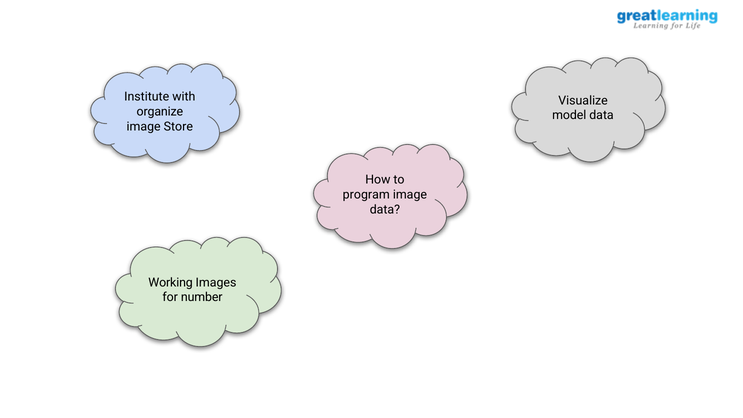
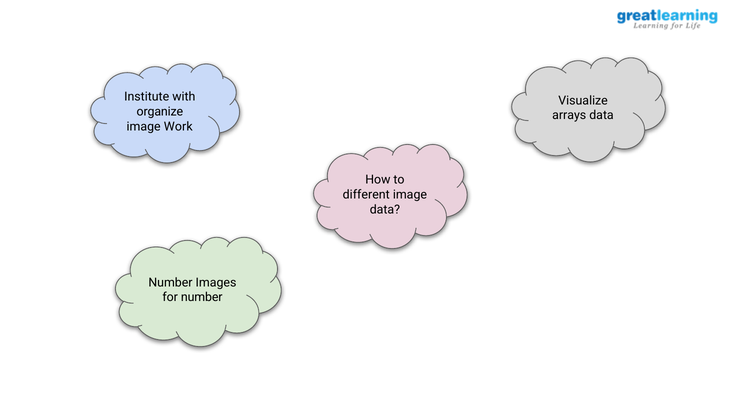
model: model -> arrays
Store: Store -> Work
program: program -> different
Working at (171, 282): Working -> Number
